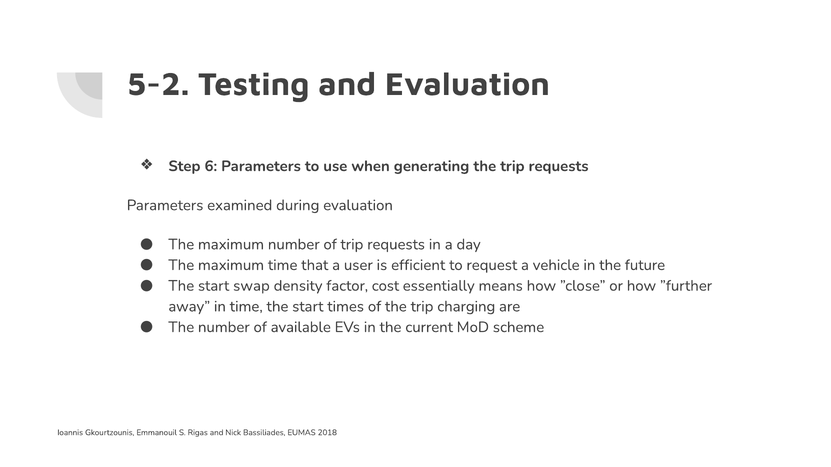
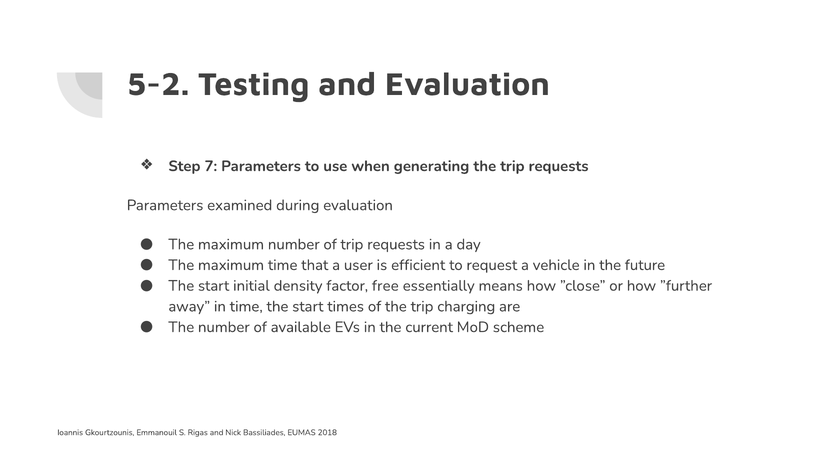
6: 6 -> 7
swap: swap -> initial
cost: cost -> free
